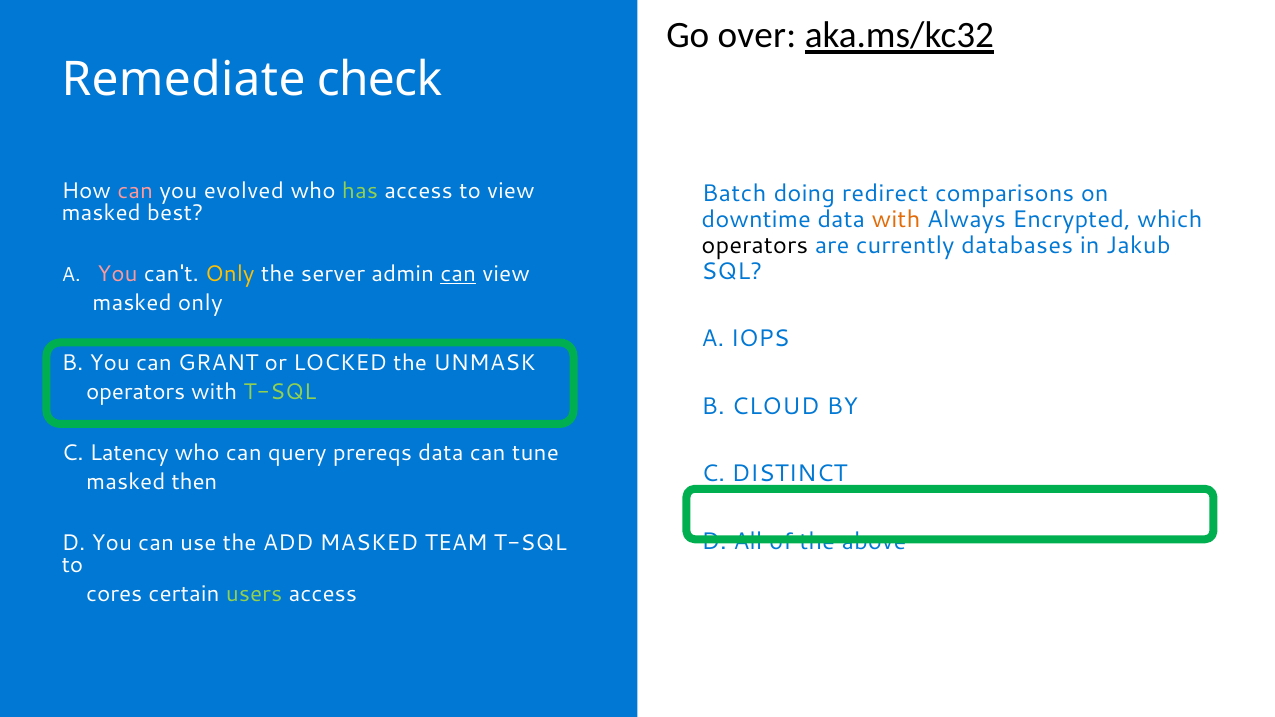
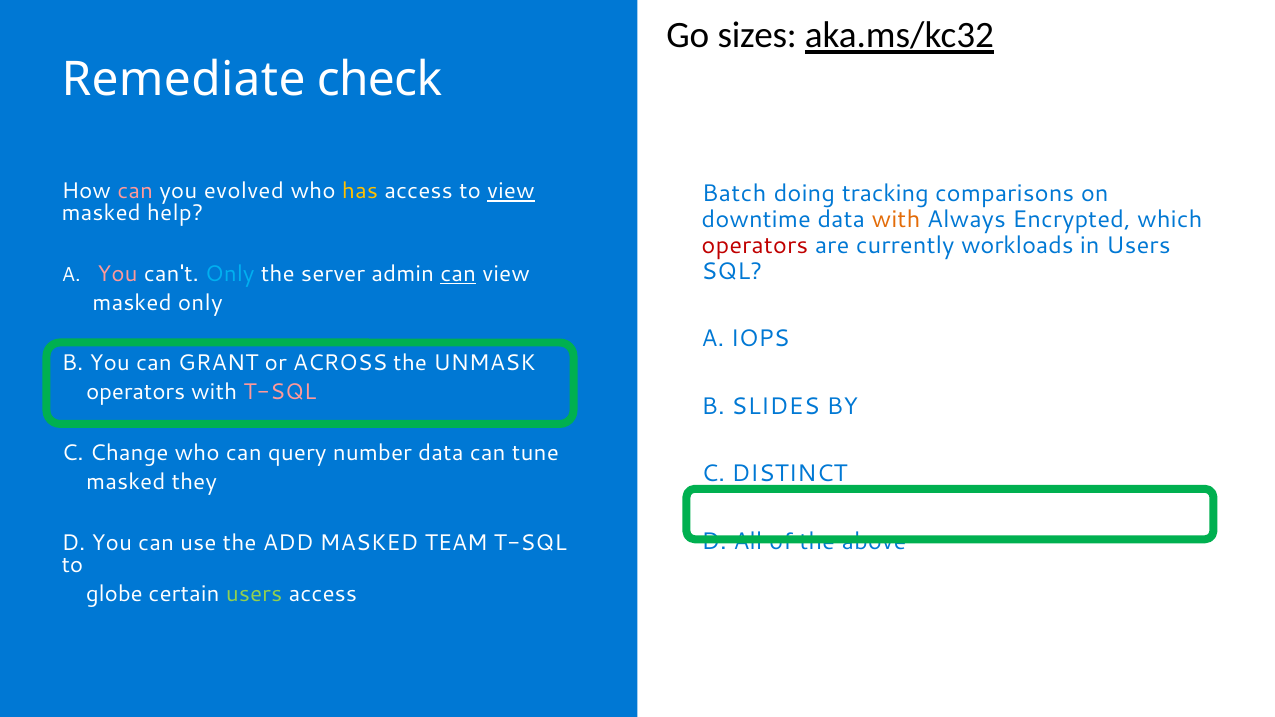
over: over -> sizes
has colour: light green -> yellow
view at (511, 191) underline: none -> present
redirect: redirect -> tracking
best: best -> help
operators at (755, 245) colour: black -> red
databases: databases -> workloads
in Jakub: Jakub -> Users
Only at (230, 274) colour: yellow -> light blue
LOCKED: LOCKED -> ACROSS
T-SQL at (280, 393) colour: light green -> pink
CLOUD: CLOUD -> SLIDES
Latency: Latency -> Change
prereqs: prereqs -> number
then: then -> they
cores: cores -> globe
